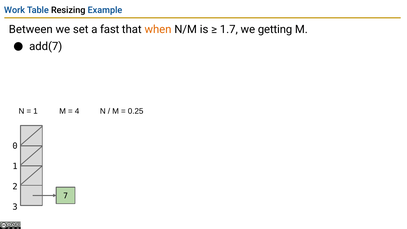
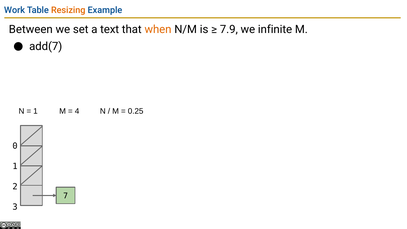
Resizing colour: black -> orange
fast: fast -> text
1.7: 1.7 -> 7.9
getting: getting -> infinite
